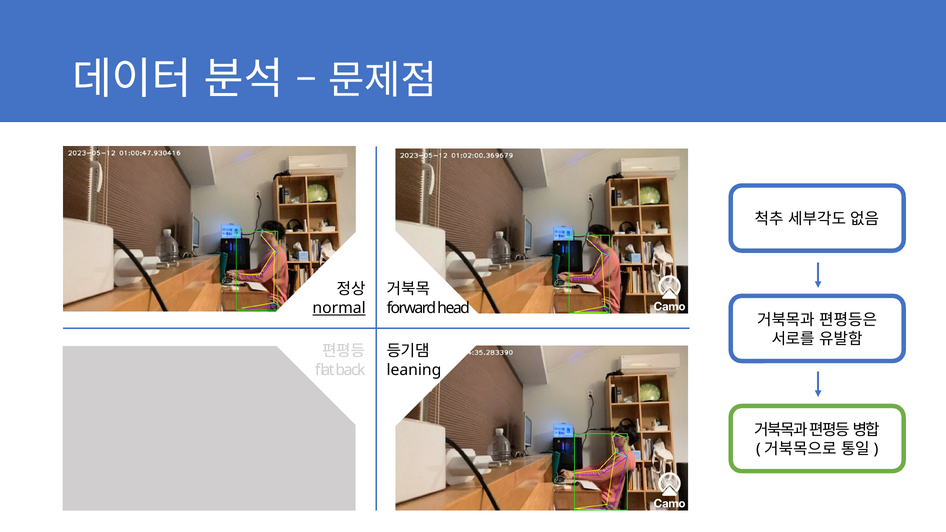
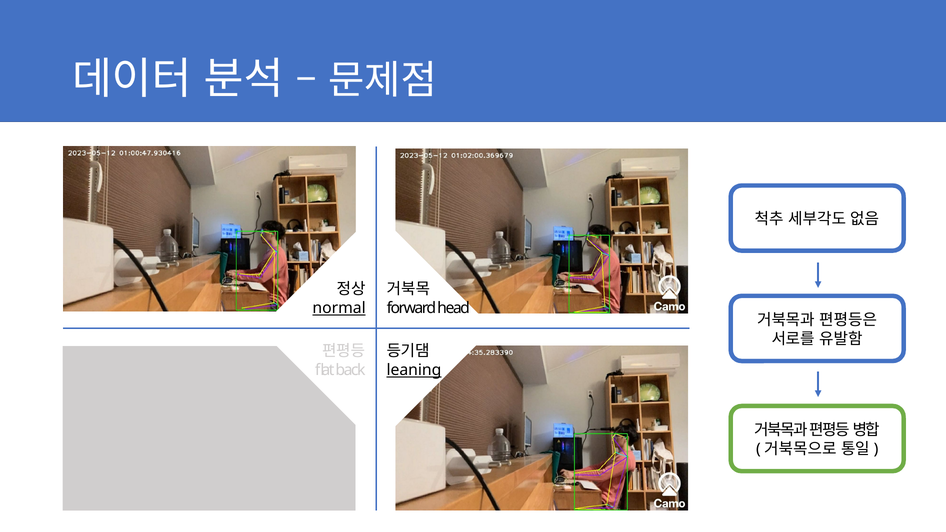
leaning underline: none -> present
